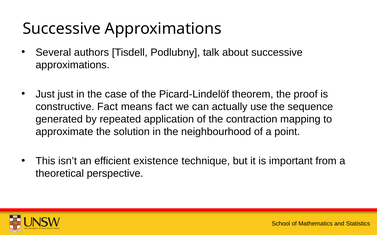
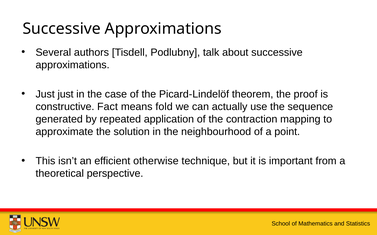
means fact: fact -> fold
existence: existence -> otherwise
